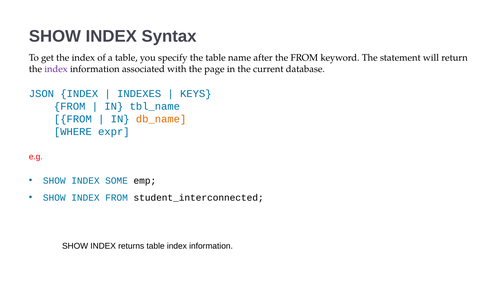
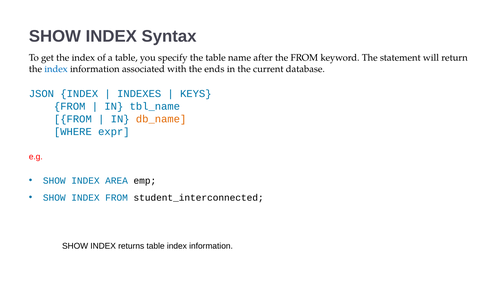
index at (56, 69) colour: purple -> blue
page: page -> ends
SOME: SOME -> AREA
